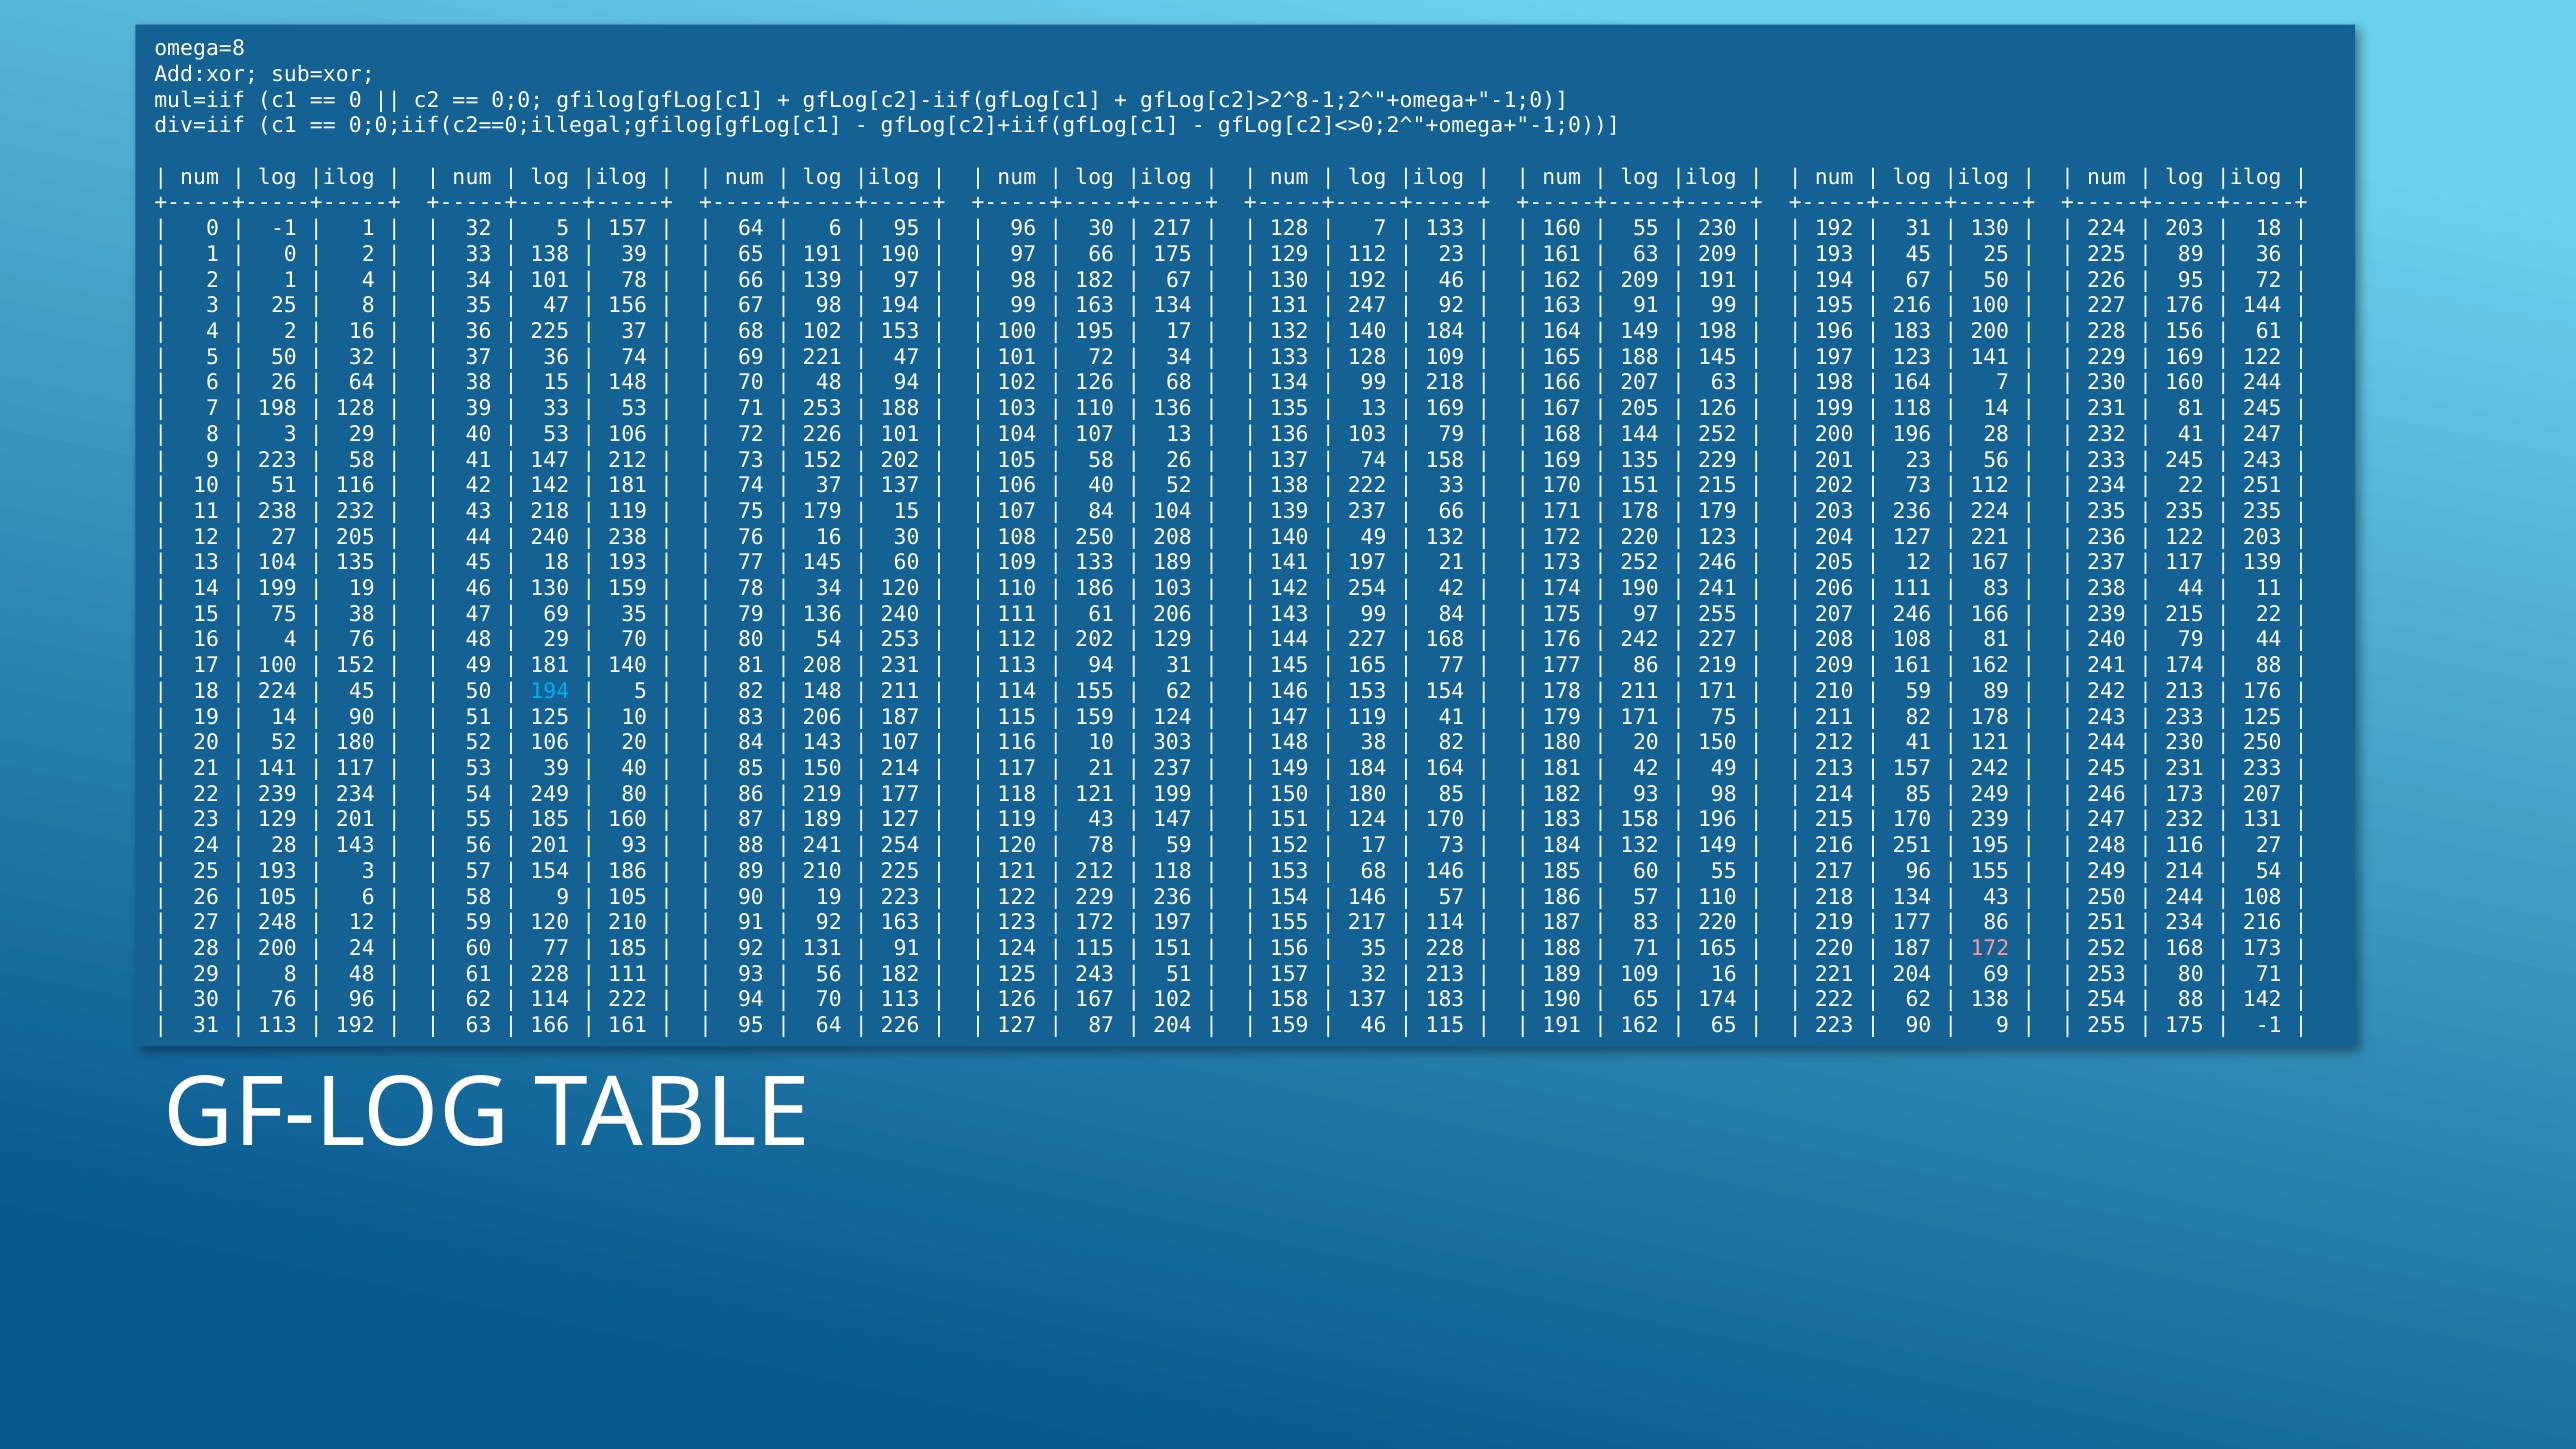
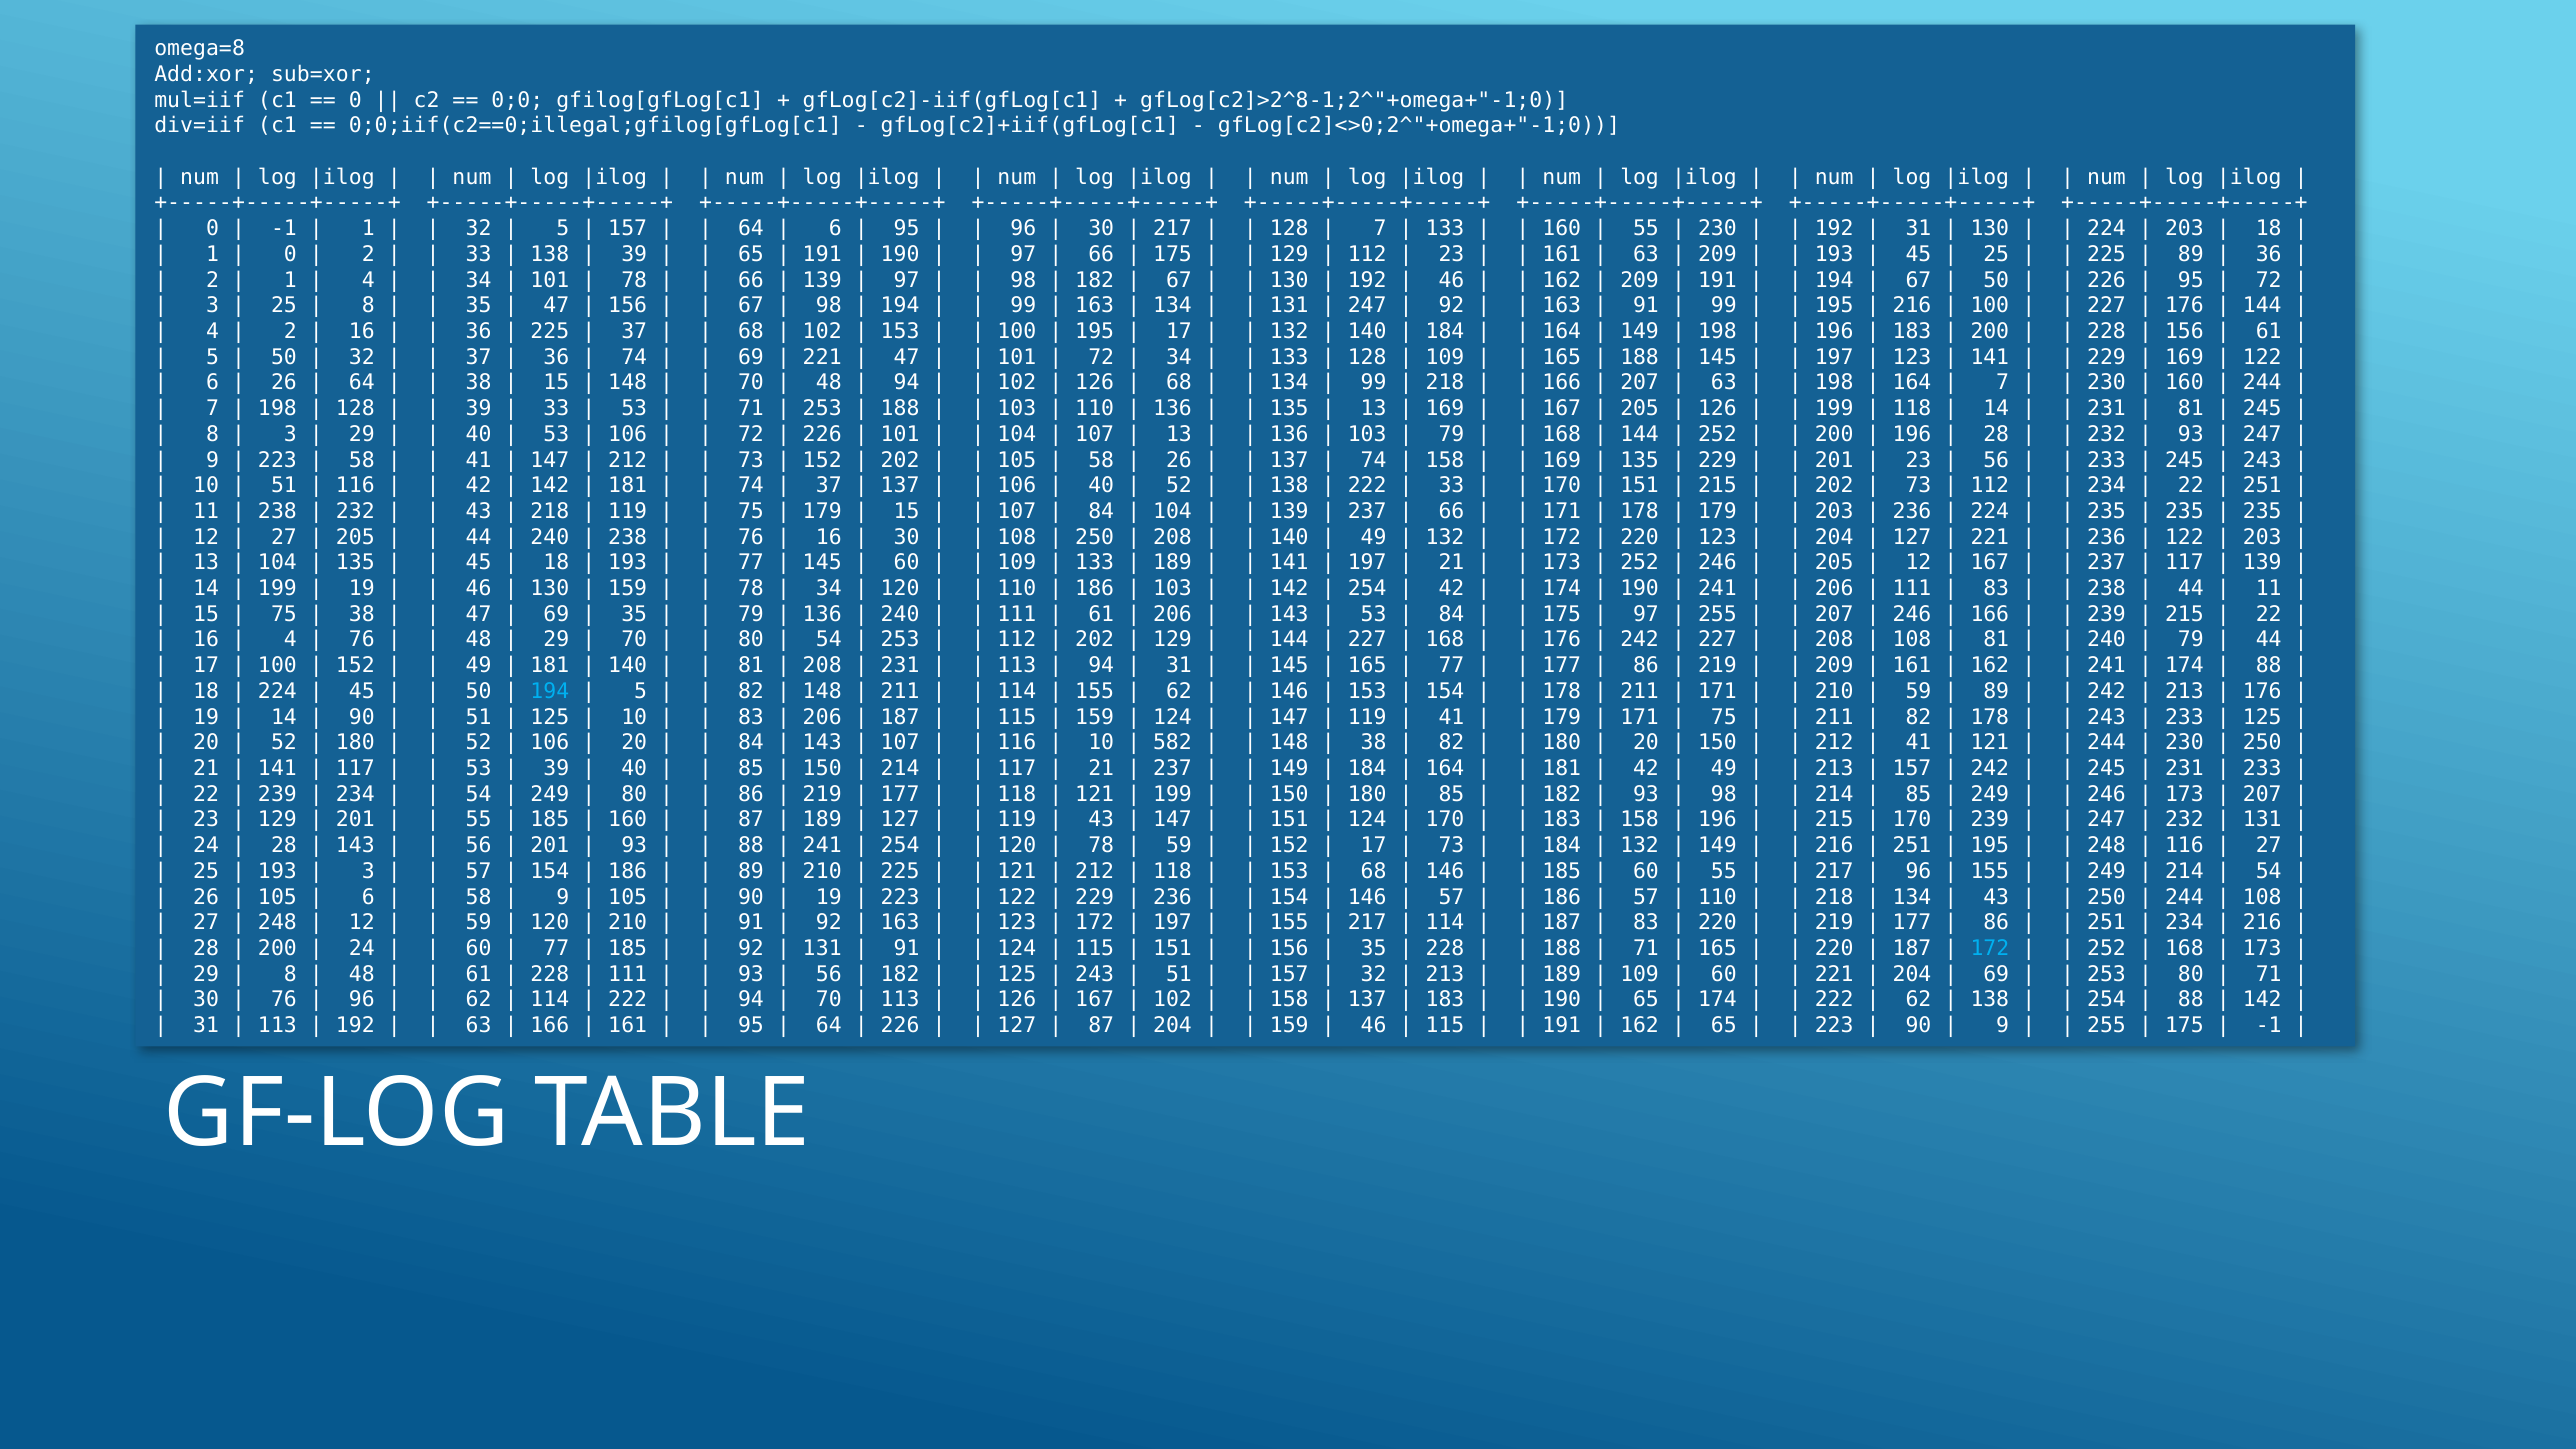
41 at (2191, 434): 41 -> 93
99 at (1374, 614): 99 -> 53
303: 303 -> 582
172 at (1990, 948) colour: pink -> light blue
16 at (1724, 974): 16 -> 60
